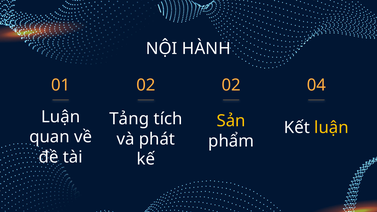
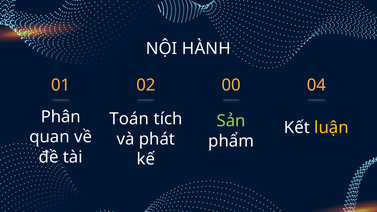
02 02: 02 -> 00
Luận at (61, 117): Luận -> Phân
Tảng: Tảng -> Toán
Sản colour: yellow -> light green
